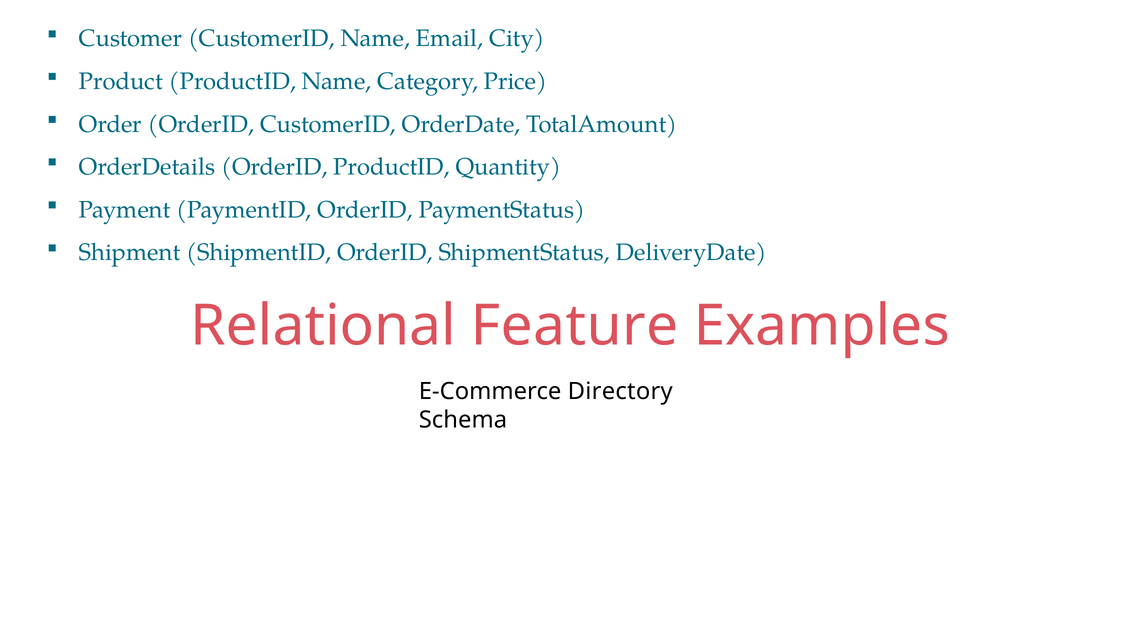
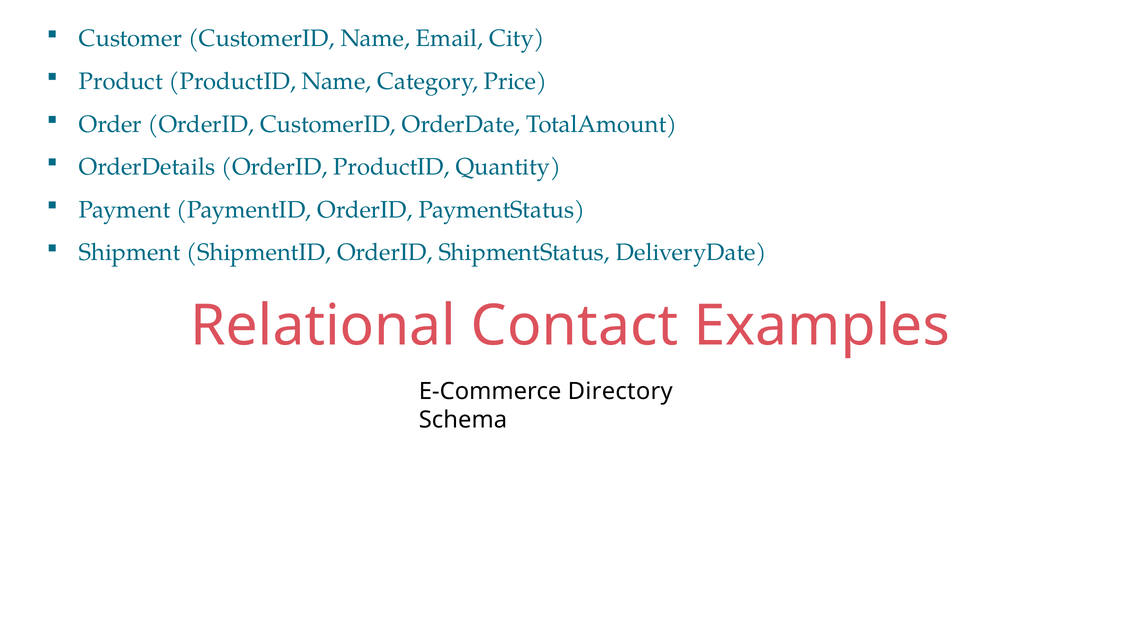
Feature: Feature -> Contact
